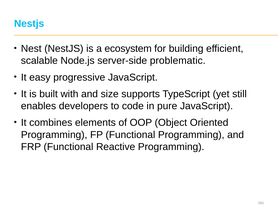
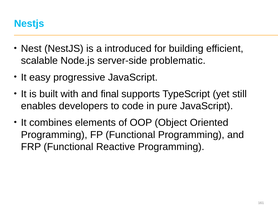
ecosystem: ecosystem -> introduced
size: size -> final
